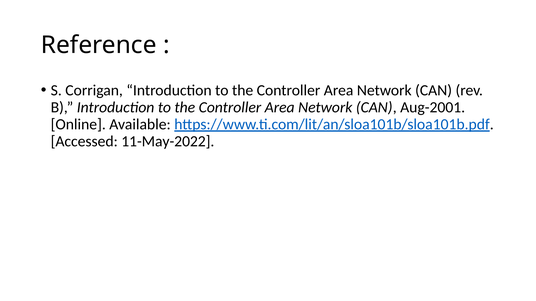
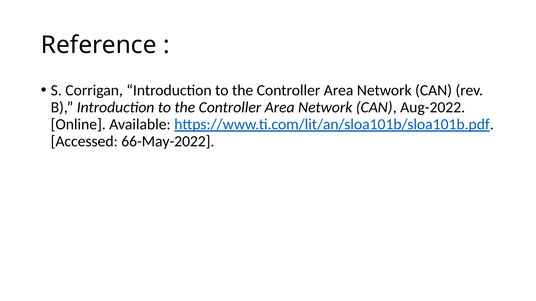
Aug-2001: Aug-2001 -> Aug-2022
11-May-2022: 11-May-2022 -> 66-May-2022
